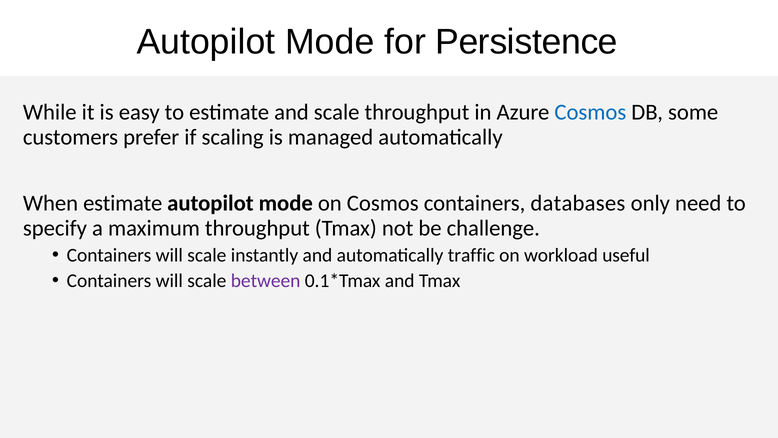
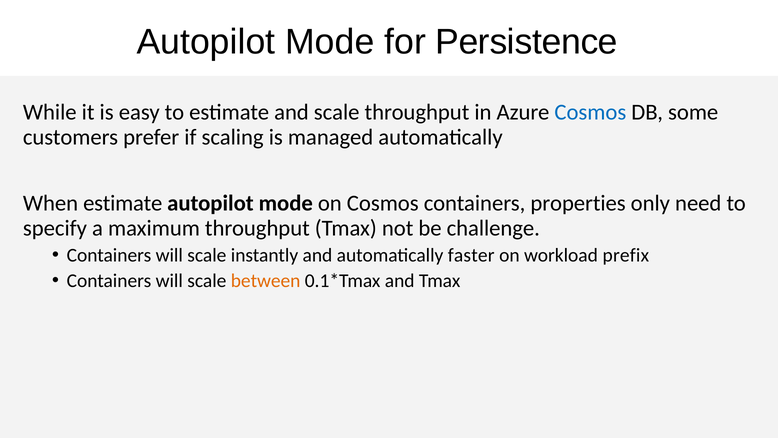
databases: databases -> properties
traffic: traffic -> faster
useful: useful -> prefix
between colour: purple -> orange
